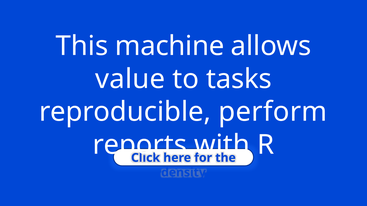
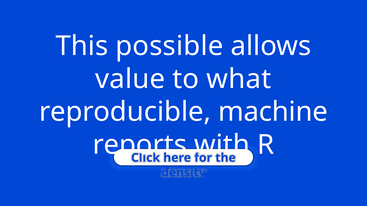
machine: machine -> possible
tasks: tasks -> what
perform: perform -> machine
